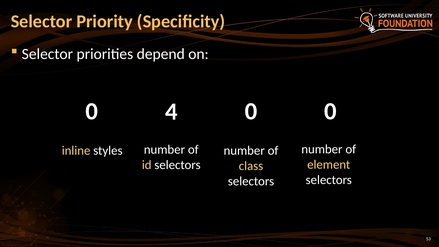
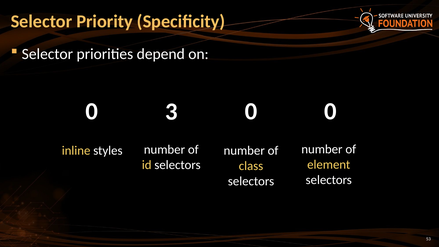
4: 4 -> 3
